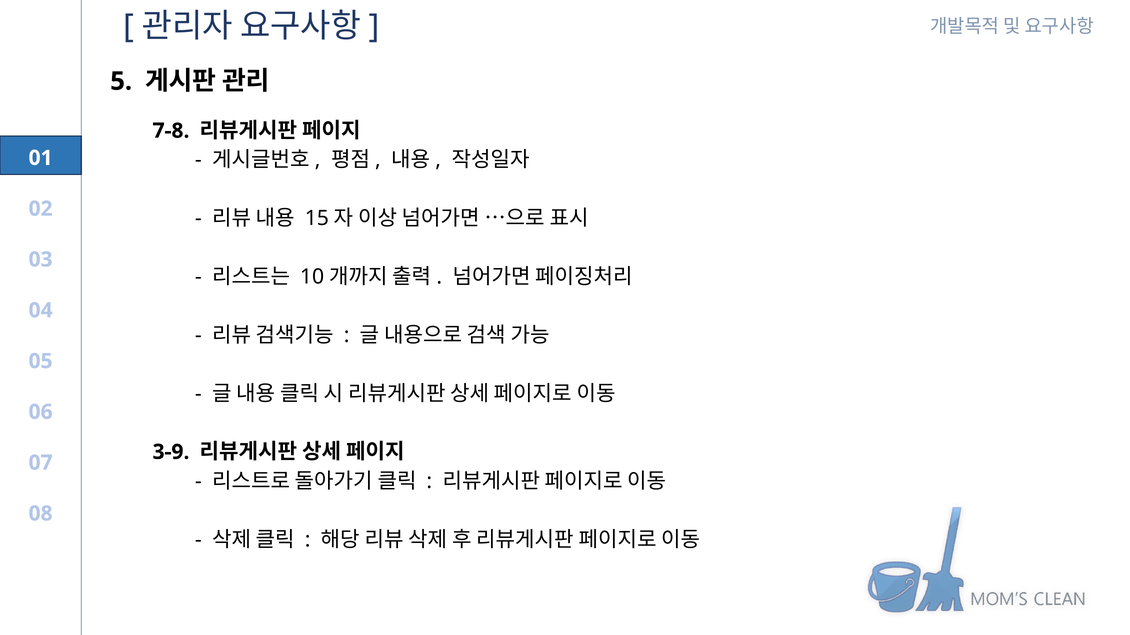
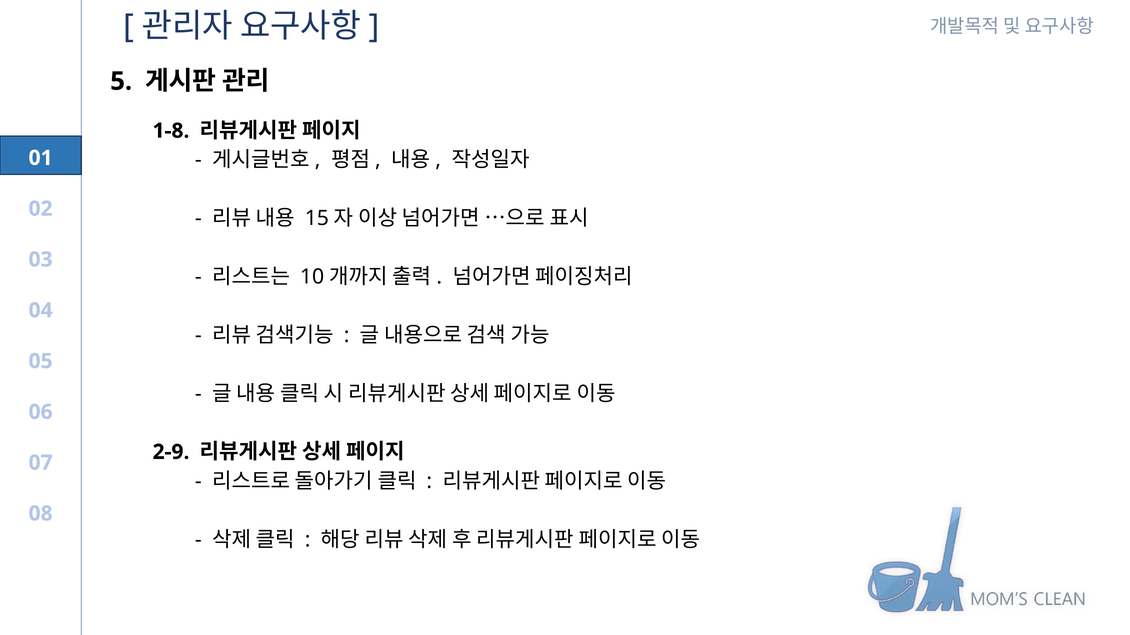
7-8: 7-8 -> 1-8
3-9: 3-9 -> 2-9
